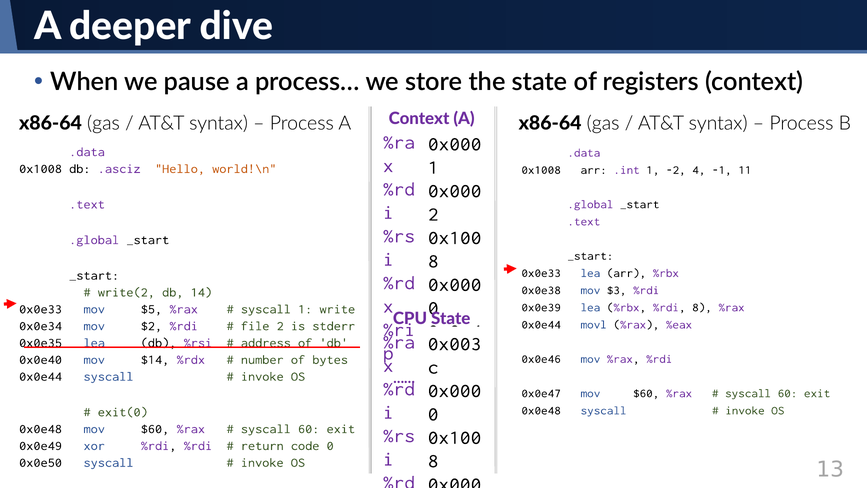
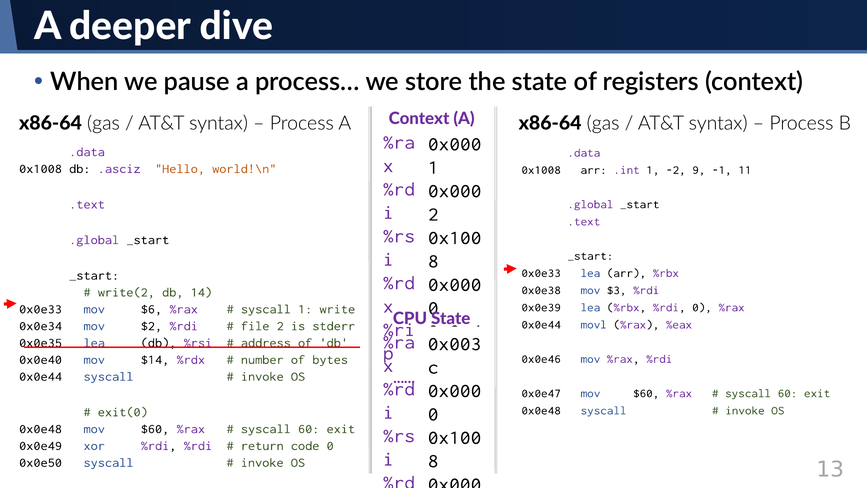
-2 4: 4 -> 9
%rdi 8: 8 -> 0
$5: $5 -> $6
